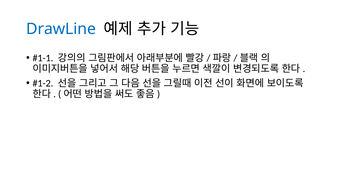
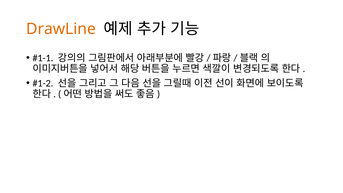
DrawLine colour: blue -> orange
